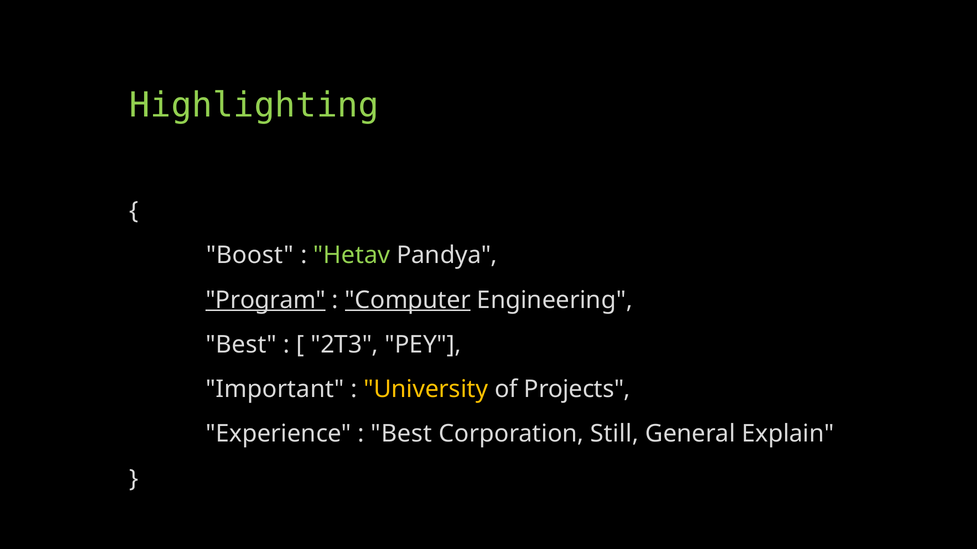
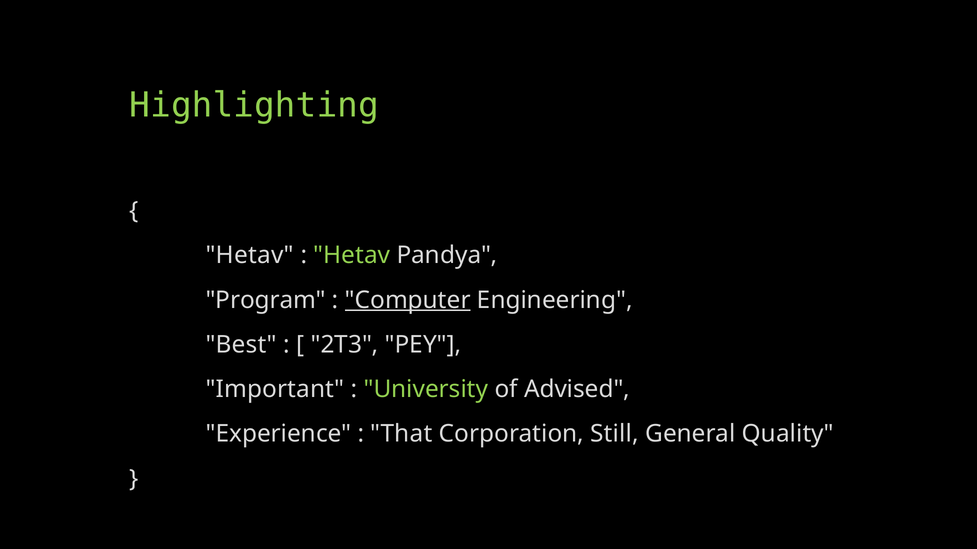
Boost at (250, 256): Boost -> Hetav
Program underline: present -> none
University colour: yellow -> light green
Projects: Projects -> Advised
Best at (401, 434): Best -> That
Explain: Explain -> Quality
